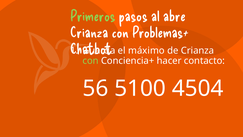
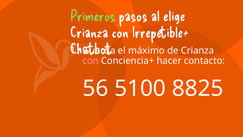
abre: abre -> elige
Problemas+: Problemas+ -> Irrepetible+
con at (91, 61) colour: light green -> pink
4504: 4504 -> 8825
